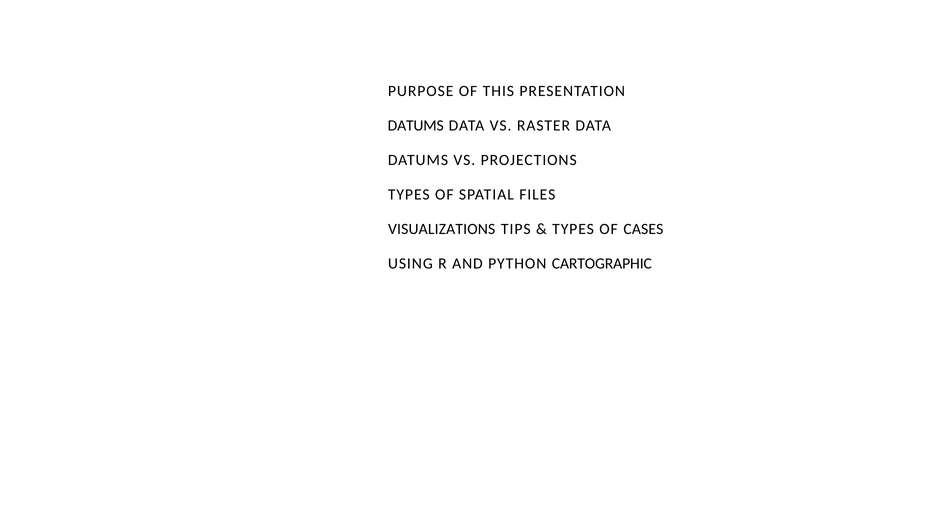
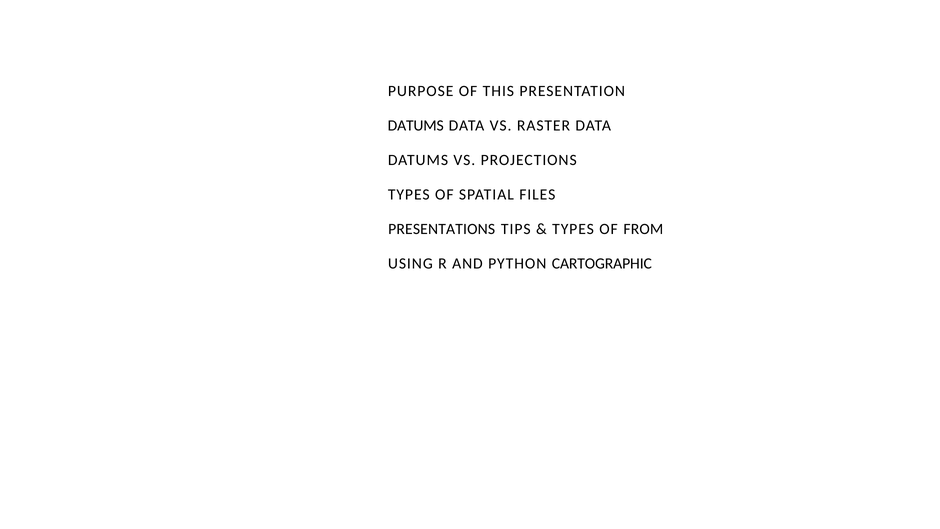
VISUALIZATIONS: VISUALIZATIONS -> PRESENTATIONS
CASES: CASES -> FROM
